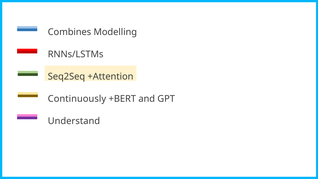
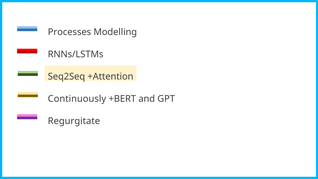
Combines: Combines -> Processes
Understand: Understand -> Regurgitate
